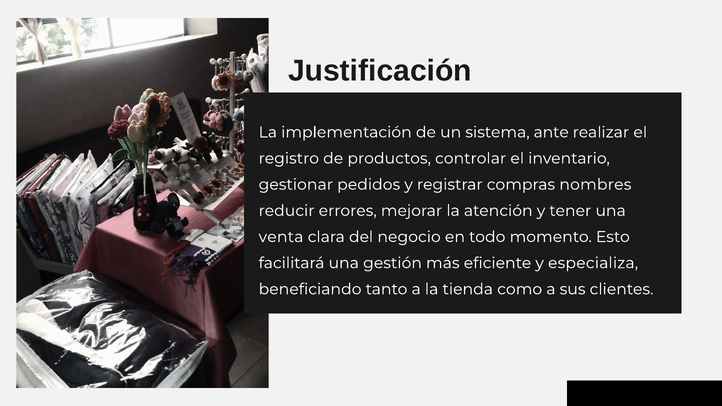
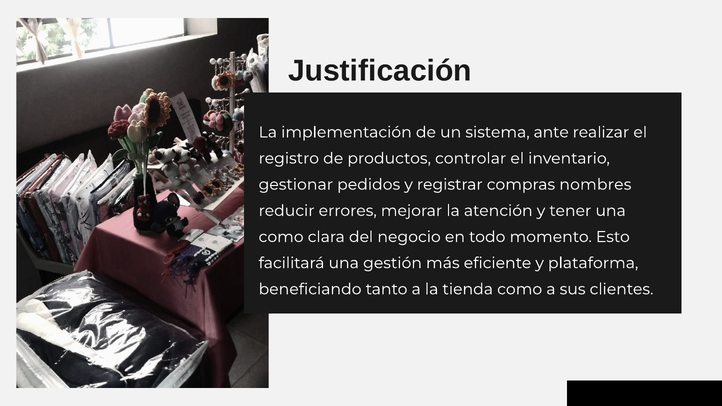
venta at (281, 237): venta -> como
especializa: especializa -> plataforma
